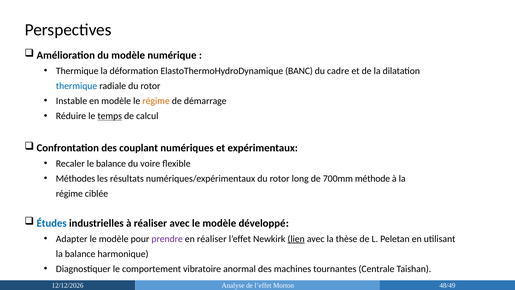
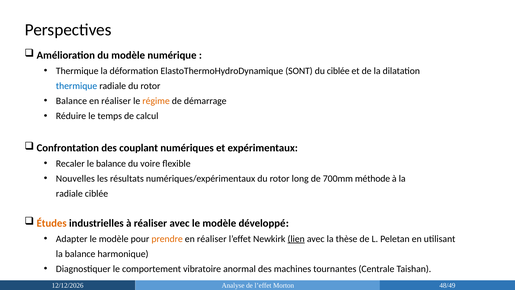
BANC: BANC -> SONT
du cadre: cadre -> ciblée
Instable at (72, 101): Instable -> Balance
modèle at (116, 101): modèle -> réaliser
temps underline: present -> none
Méthodes: Méthodes -> Nouvelles
régime at (69, 193): régime -> radiale
Études colour: blue -> orange
prendre colour: purple -> orange
